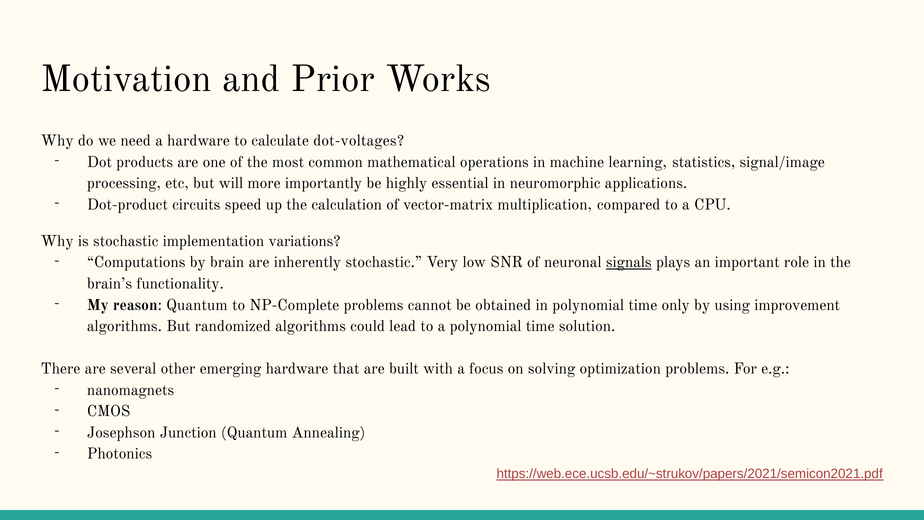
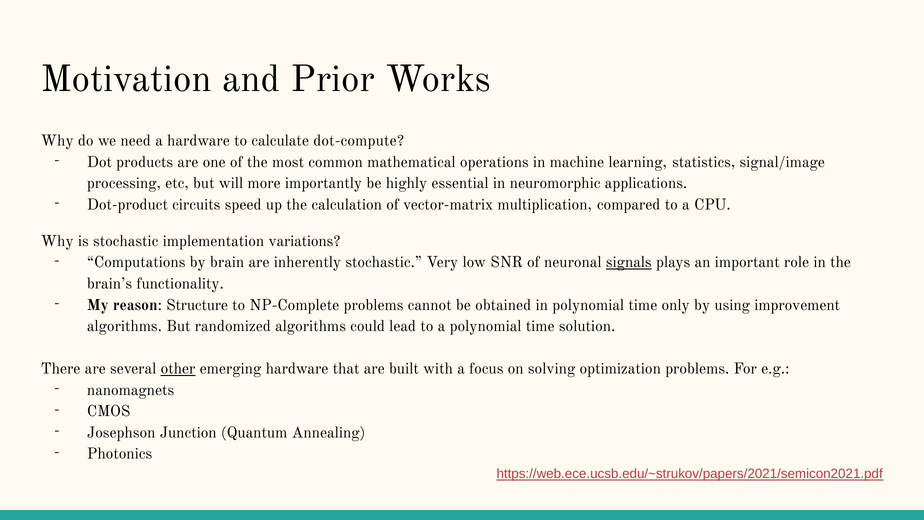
dot-voltages: dot-voltages -> dot-compute
reason Quantum: Quantum -> Structure
other underline: none -> present
